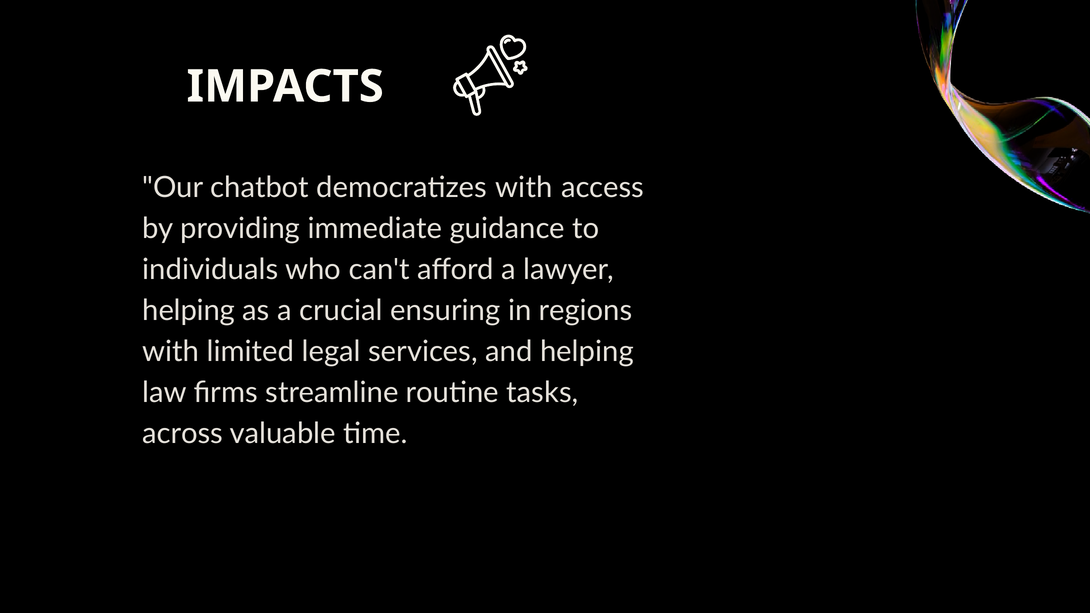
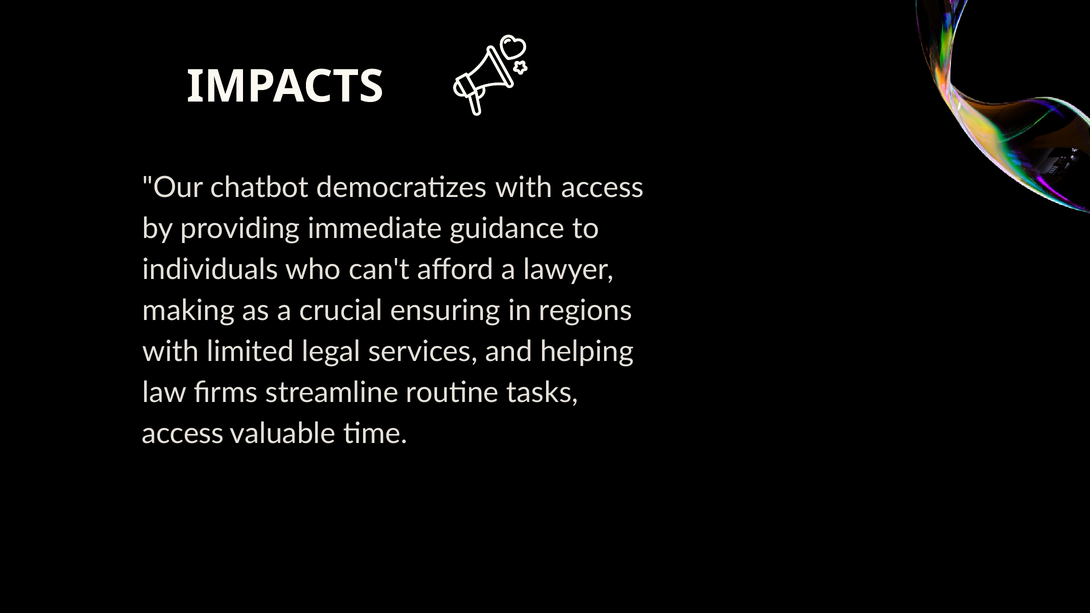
helping at (189, 311): helping -> making
across at (183, 434): across -> access
